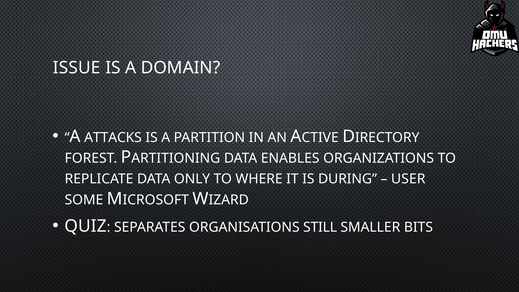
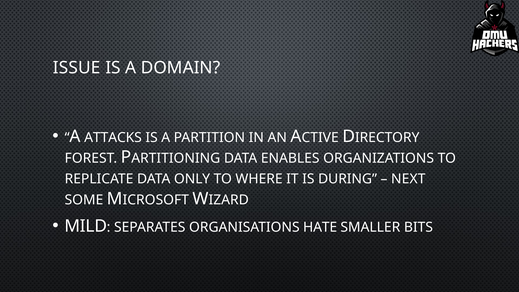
USER: USER -> NEXT
QUIZ: QUIZ -> MILD
STILL: STILL -> HATE
